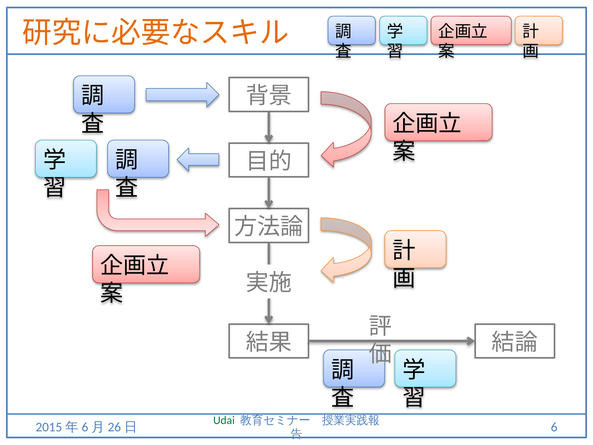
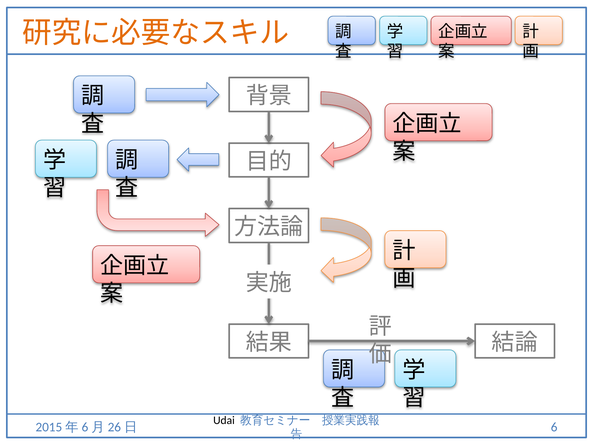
Udai colour: green -> black
